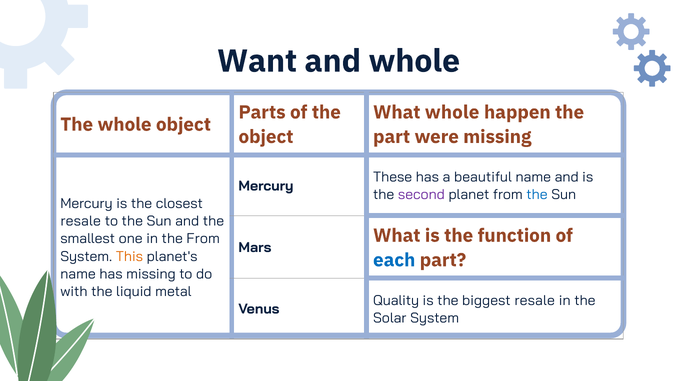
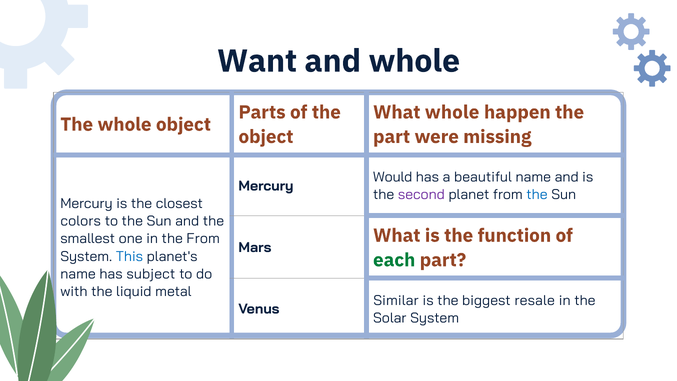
These: These -> Would
resale at (81, 221): resale -> colors
each colour: blue -> green
This colour: orange -> blue
has missing: missing -> subject
Quality: Quality -> Similar
